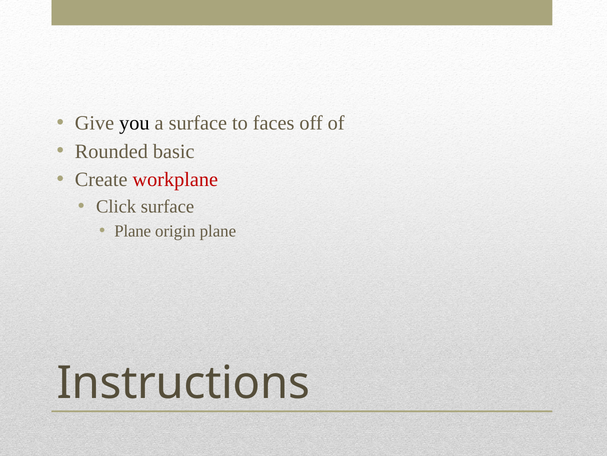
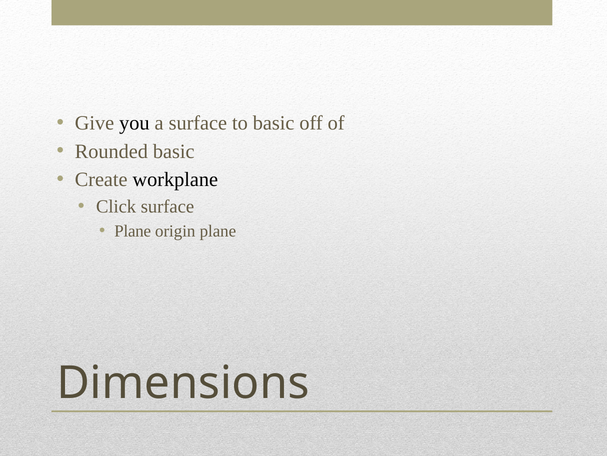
to faces: faces -> basic
workplane colour: red -> black
Instructions: Instructions -> Dimensions
